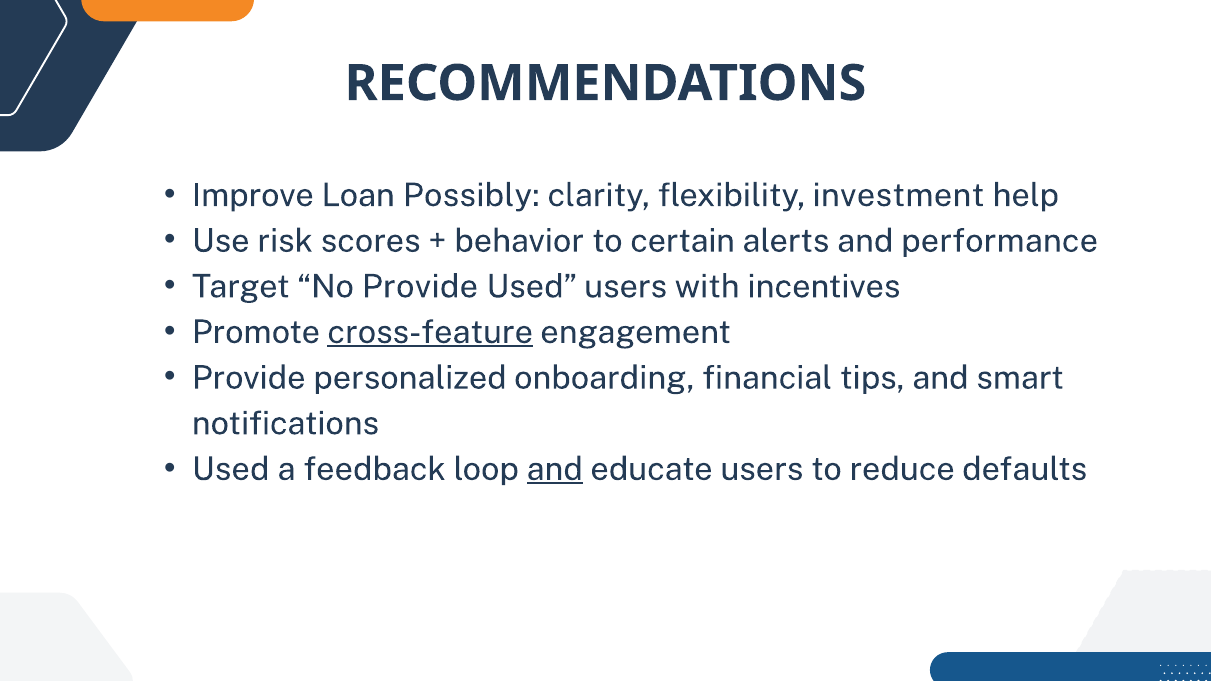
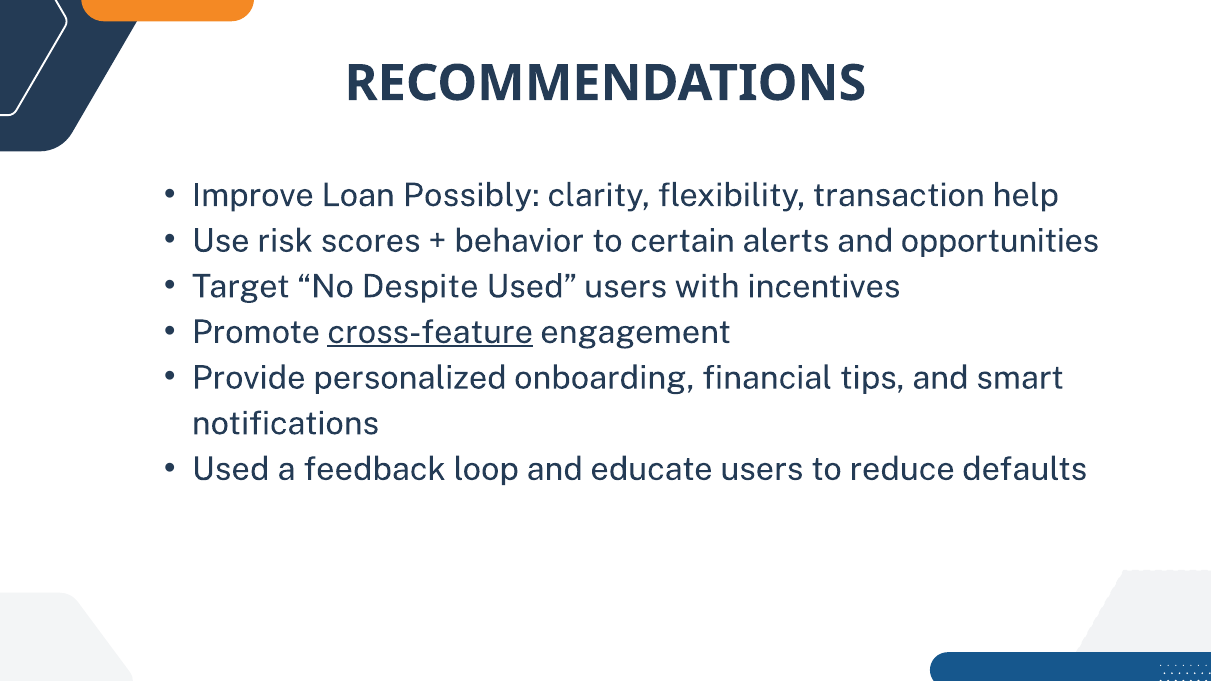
investment: investment -> transaction
performance: performance -> opportunities
No Provide: Provide -> Despite
and at (555, 469) underline: present -> none
